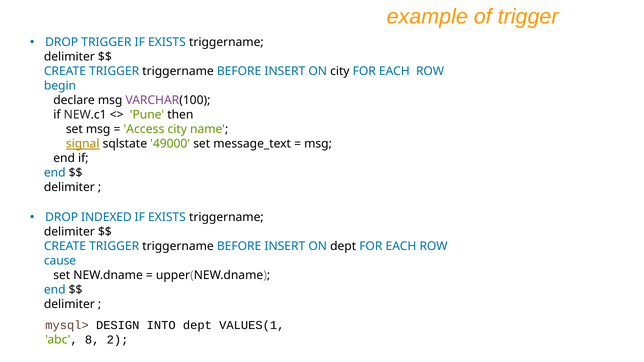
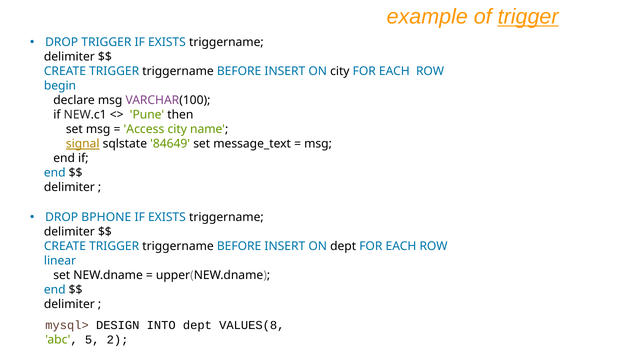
trigger at (528, 17) underline: none -> present
49000: 49000 -> 84649
INDEXED: INDEXED -> BPHONE
cause: cause -> linear
VALUES(1: VALUES(1 -> VALUES(8
8: 8 -> 5
